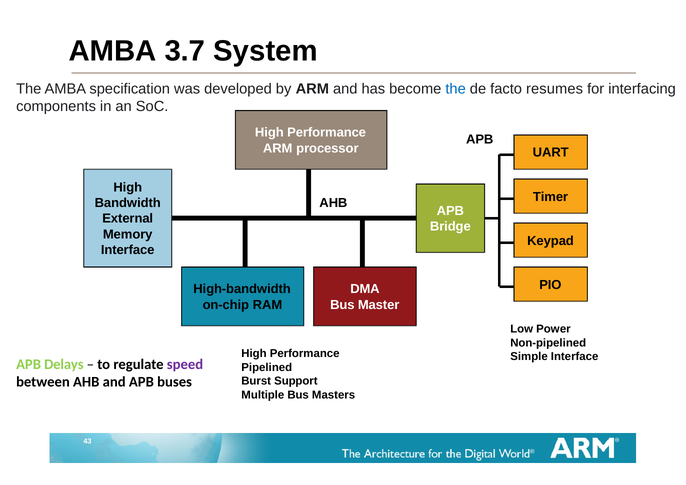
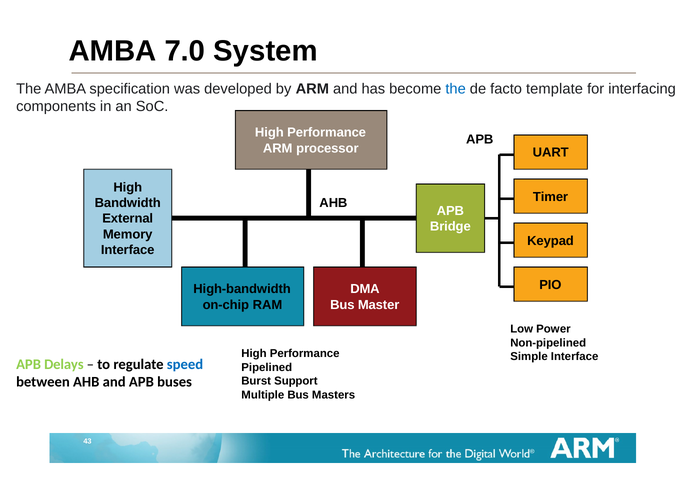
3.7: 3.7 -> 7.0
resumes: resumes -> template
speed colour: purple -> blue
